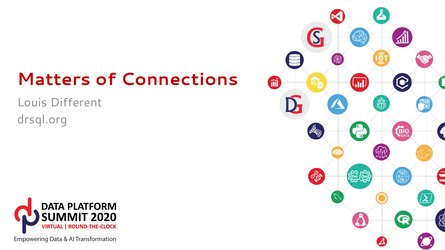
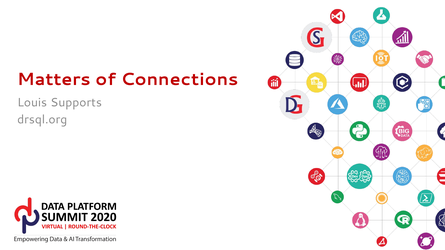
Different: Different -> Supports
